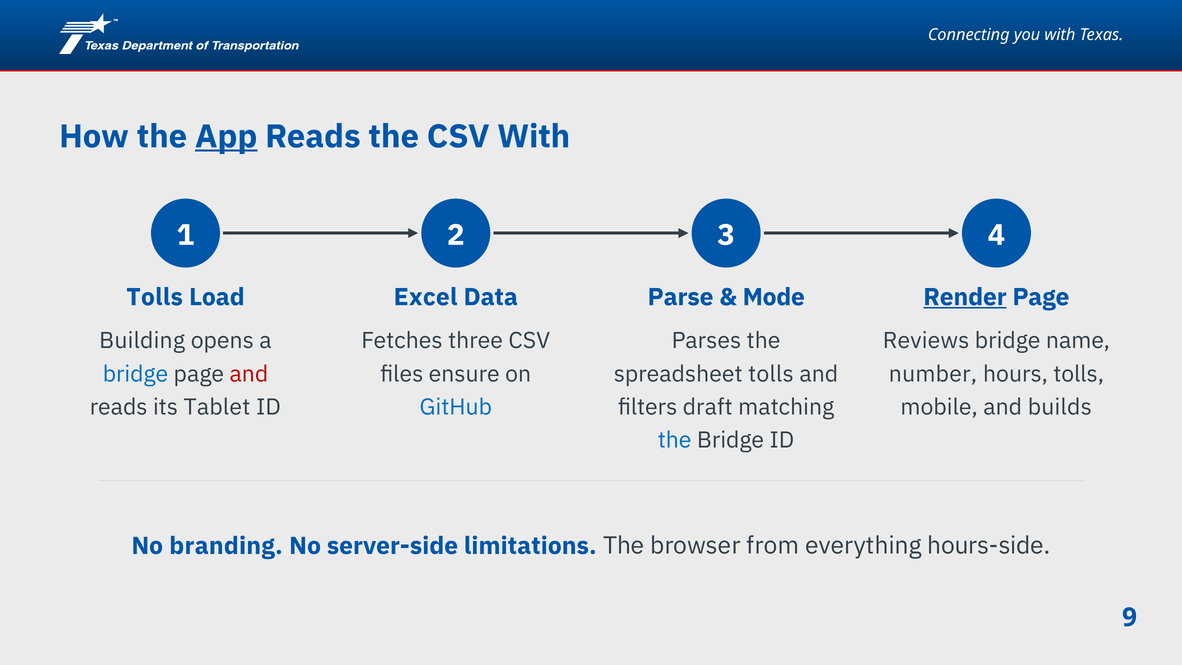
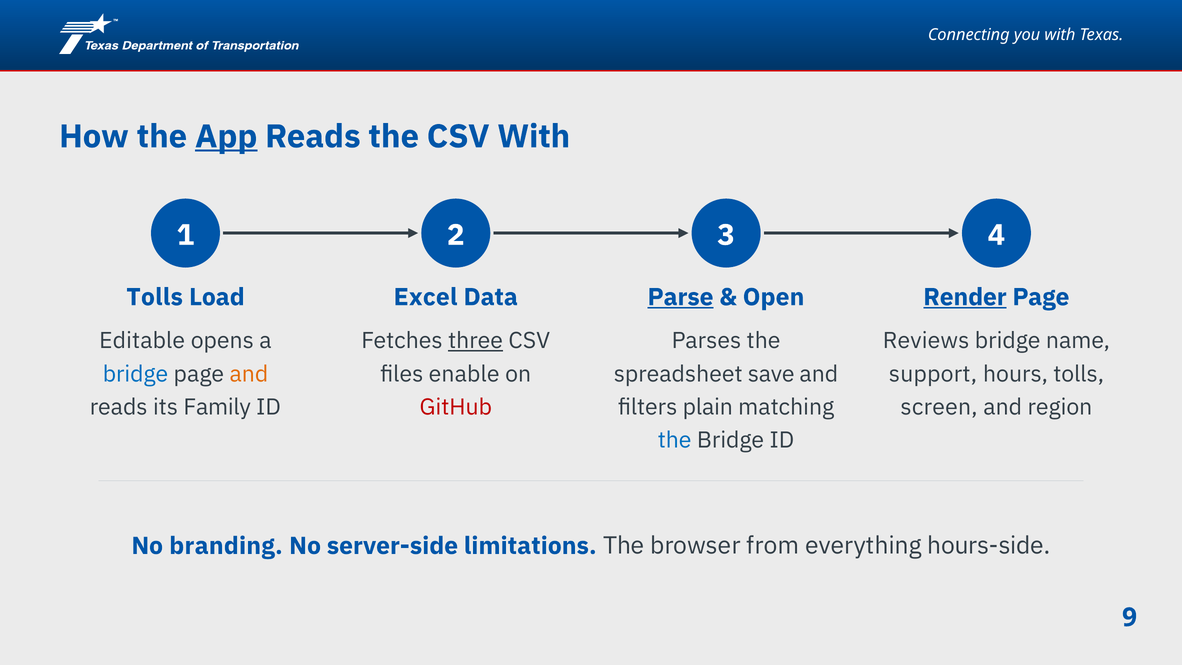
Parse underline: none -> present
Mode: Mode -> Open
Building: Building -> Editable
three underline: none -> present
and at (249, 374) colour: red -> orange
ensure: ensure -> enable
spreadsheet tolls: tolls -> save
number: number -> support
Tablet: Tablet -> Family
GitHub colour: blue -> red
draft: draft -> plain
mobile: mobile -> screen
builds: builds -> region
